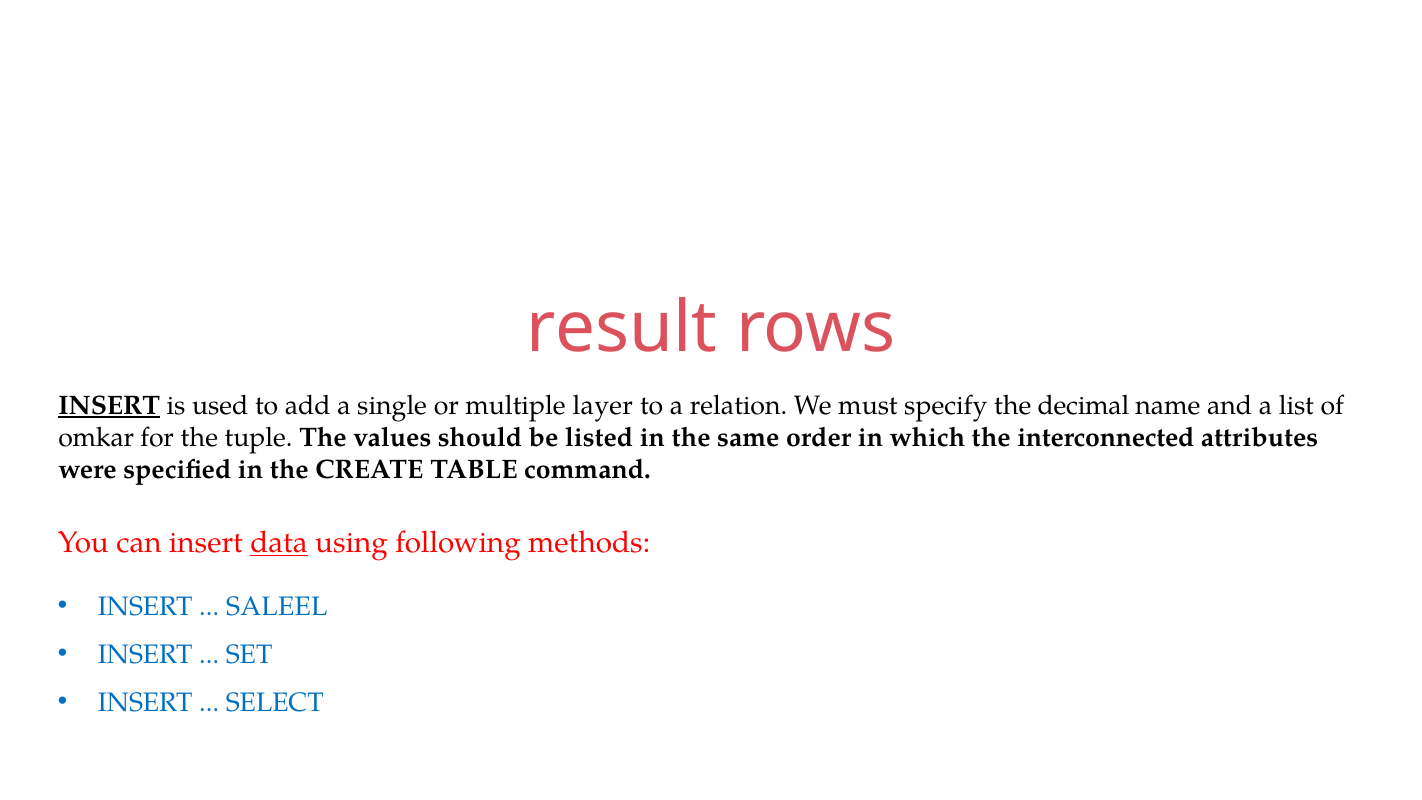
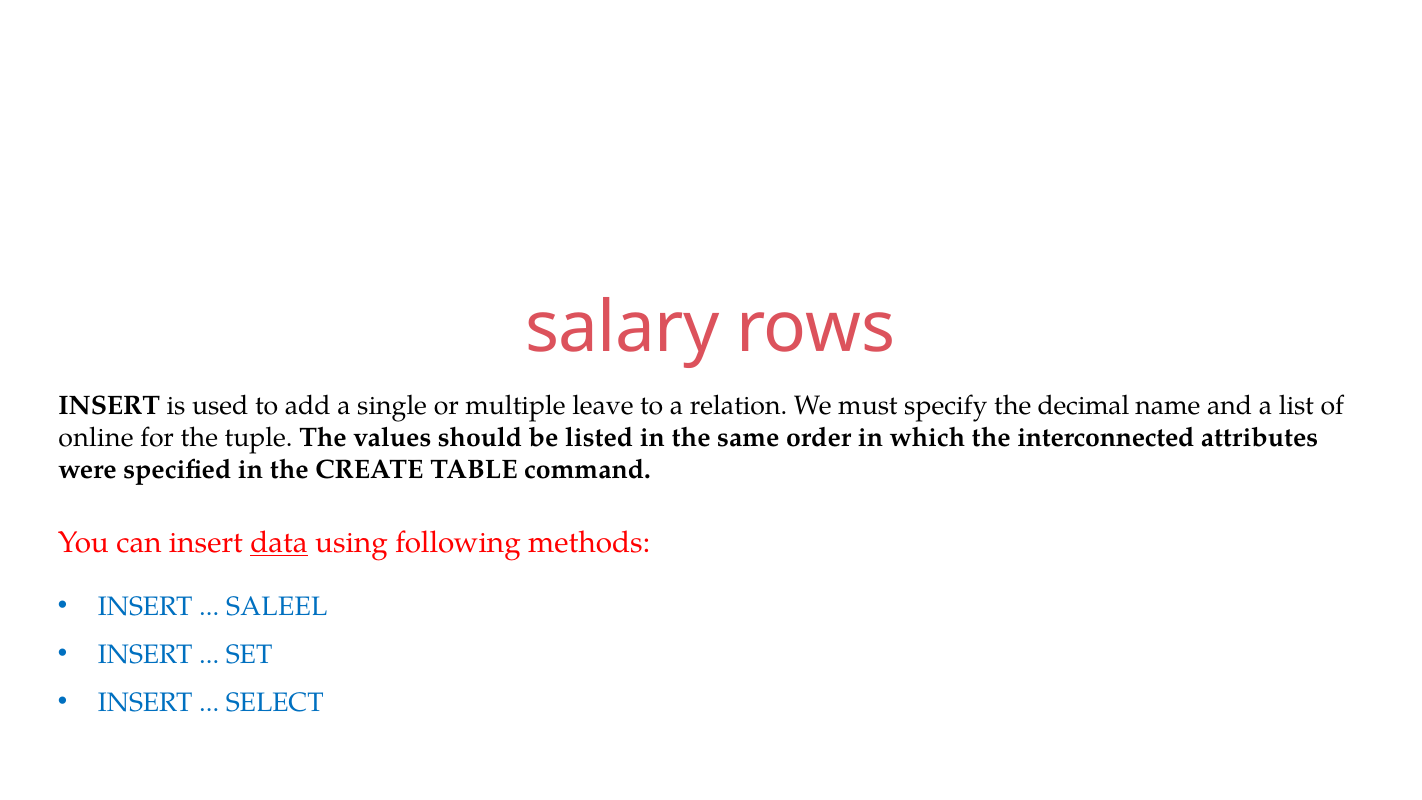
result: result -> salary
INSERT at (109, 405) underline: present -> none
layer: layer -> leave
omkar: omkar -> online
